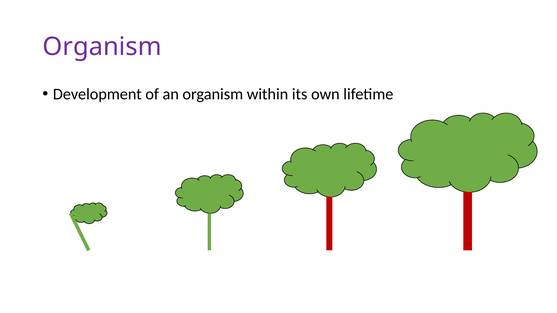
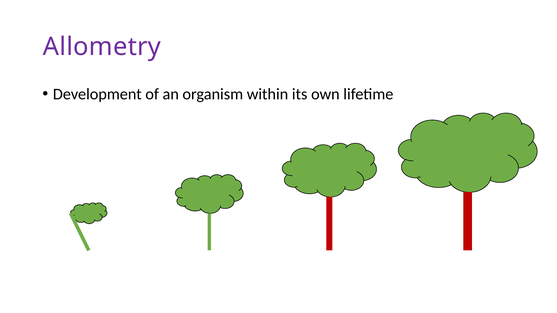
Organism at (102, 47): Organism -> Allometry
